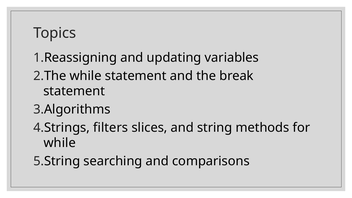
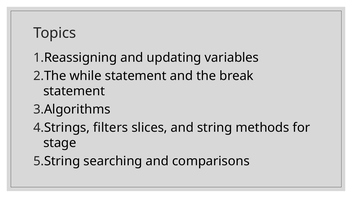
while at (60, 143): while -> stage
